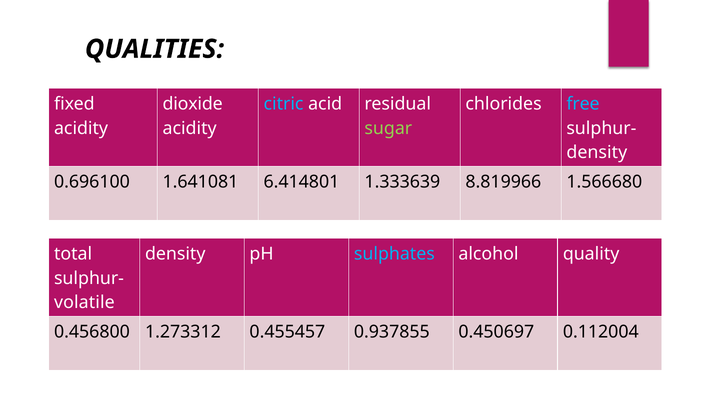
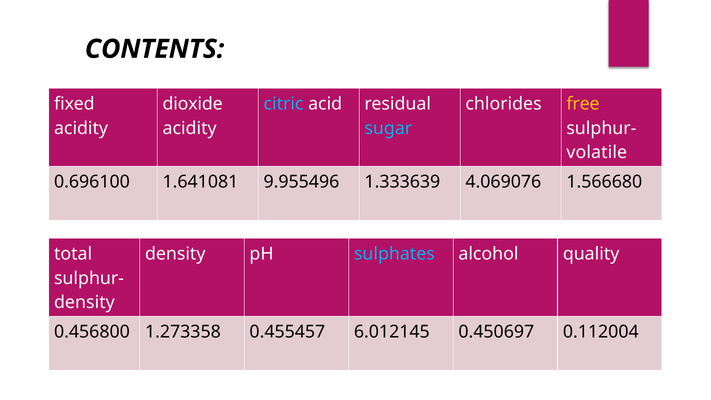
QUALITIES: QUALITIES -> CONTENTS
free colour: light blue -> yellow
sugar colour: light green -> light blue
density at (597, 152): density -> volatile
6.414801: 6.414801 -> 9.955496
8.819966: 8.819966 -> 4.069076
volatile at (84, 302): volatile -> density
1.273312: 1.273312 -> 1.273358
0.937855: 0.937855 -> 6.012145
